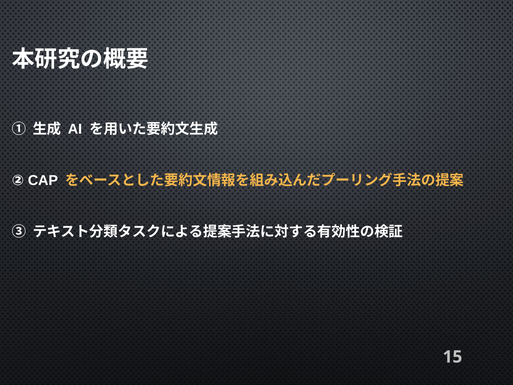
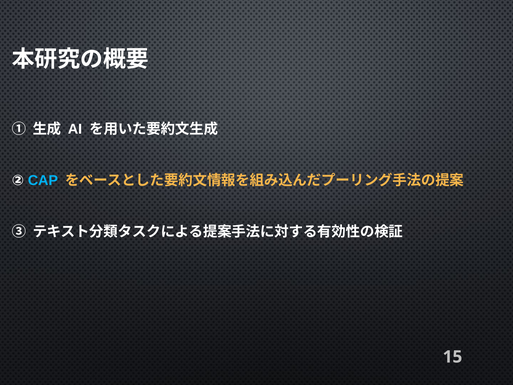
CAP colour: white -> light blue
